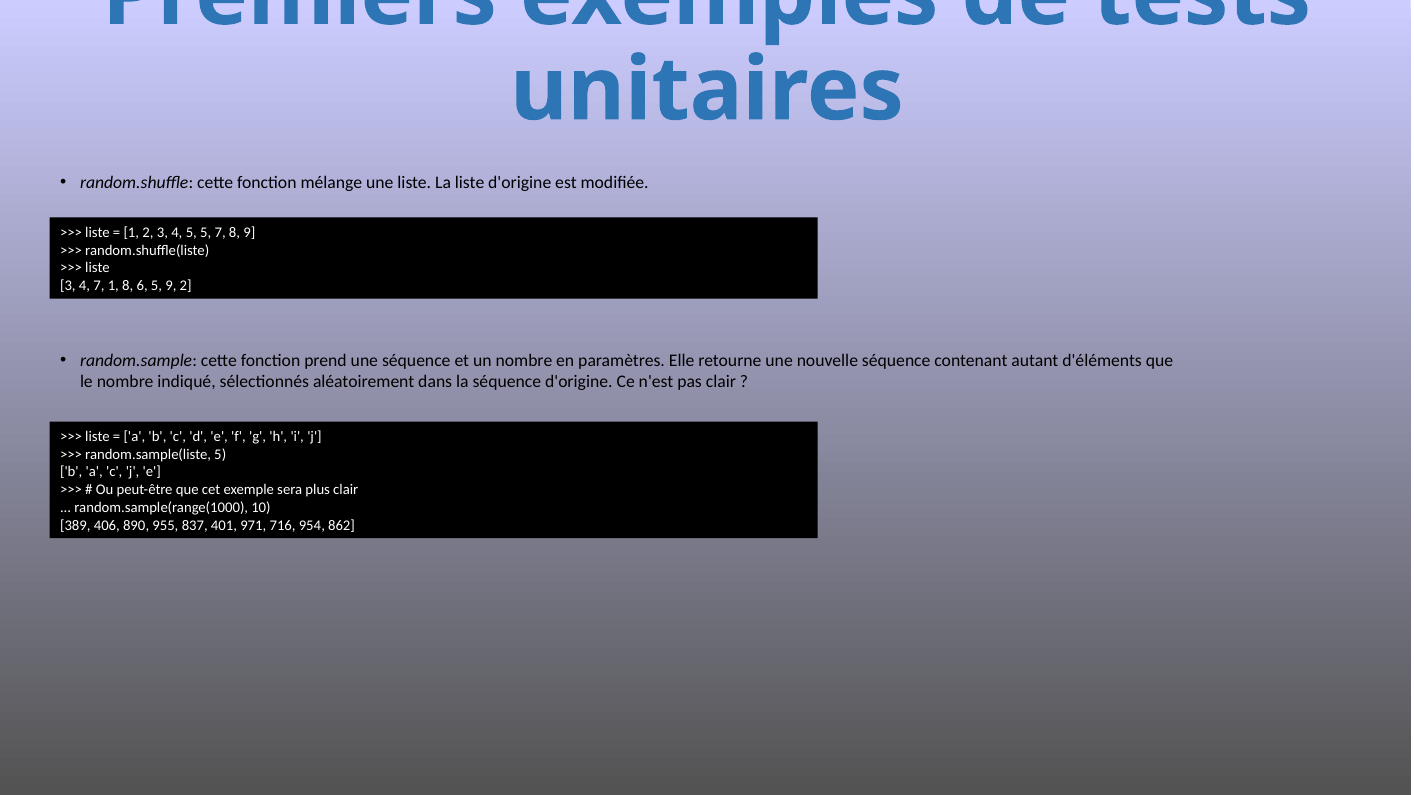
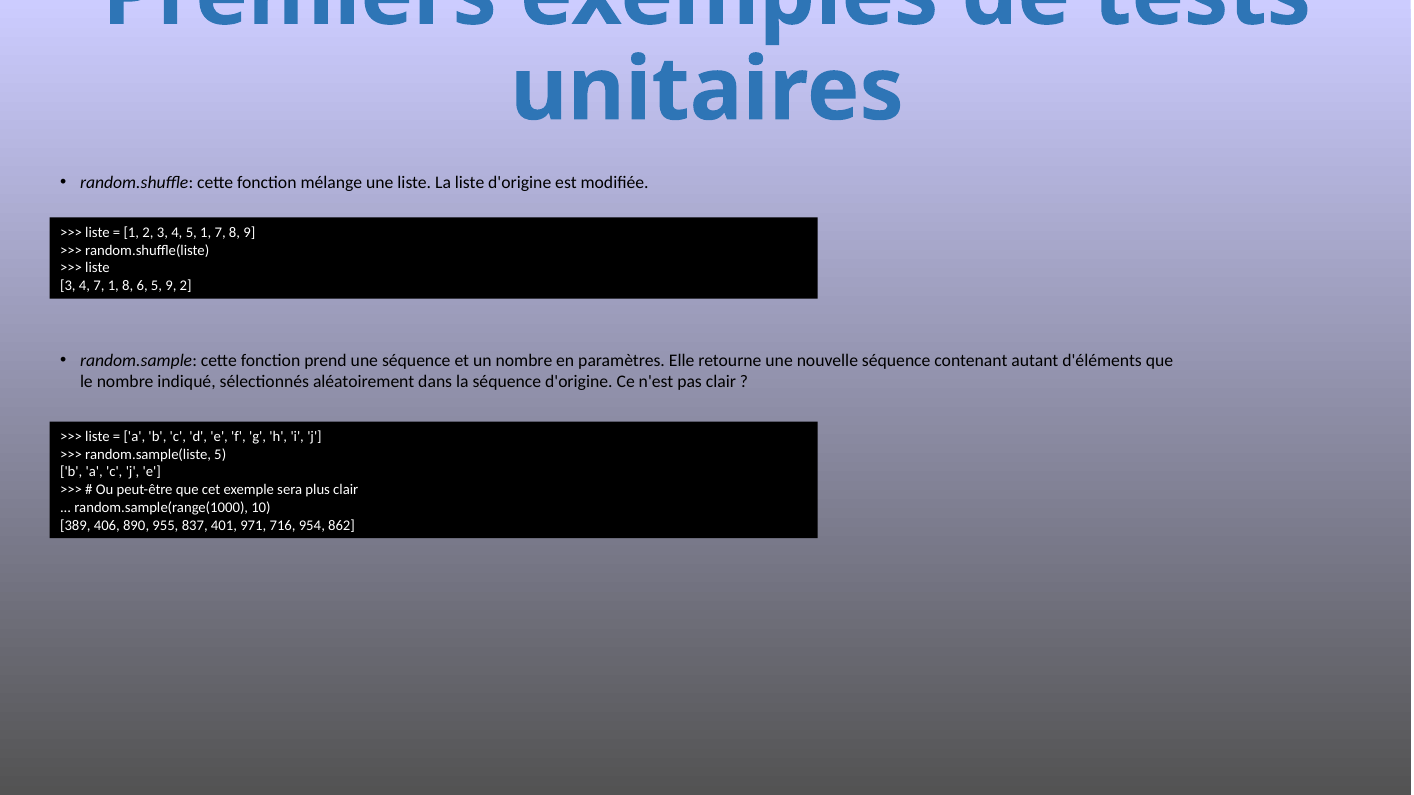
5 5: 5 -> 1
